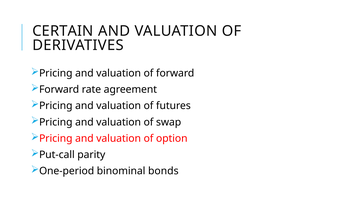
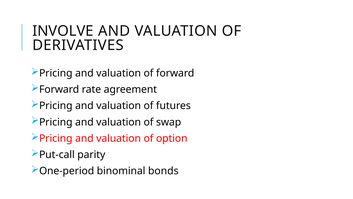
CERTAIN: CERTAIN -> INVOLVE
